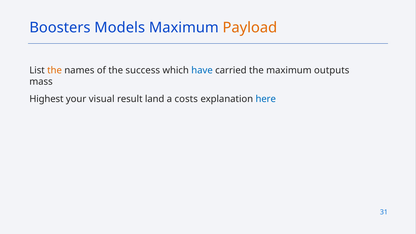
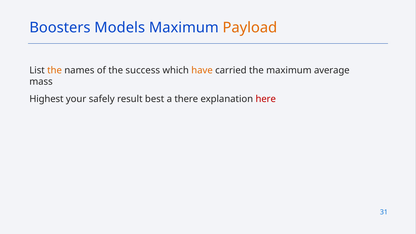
have colour: blue -> orange
outputs: outputs -> average
visual: visual -> safely
land: land -> best
costs: costs -> there
here colour: blue -> red
